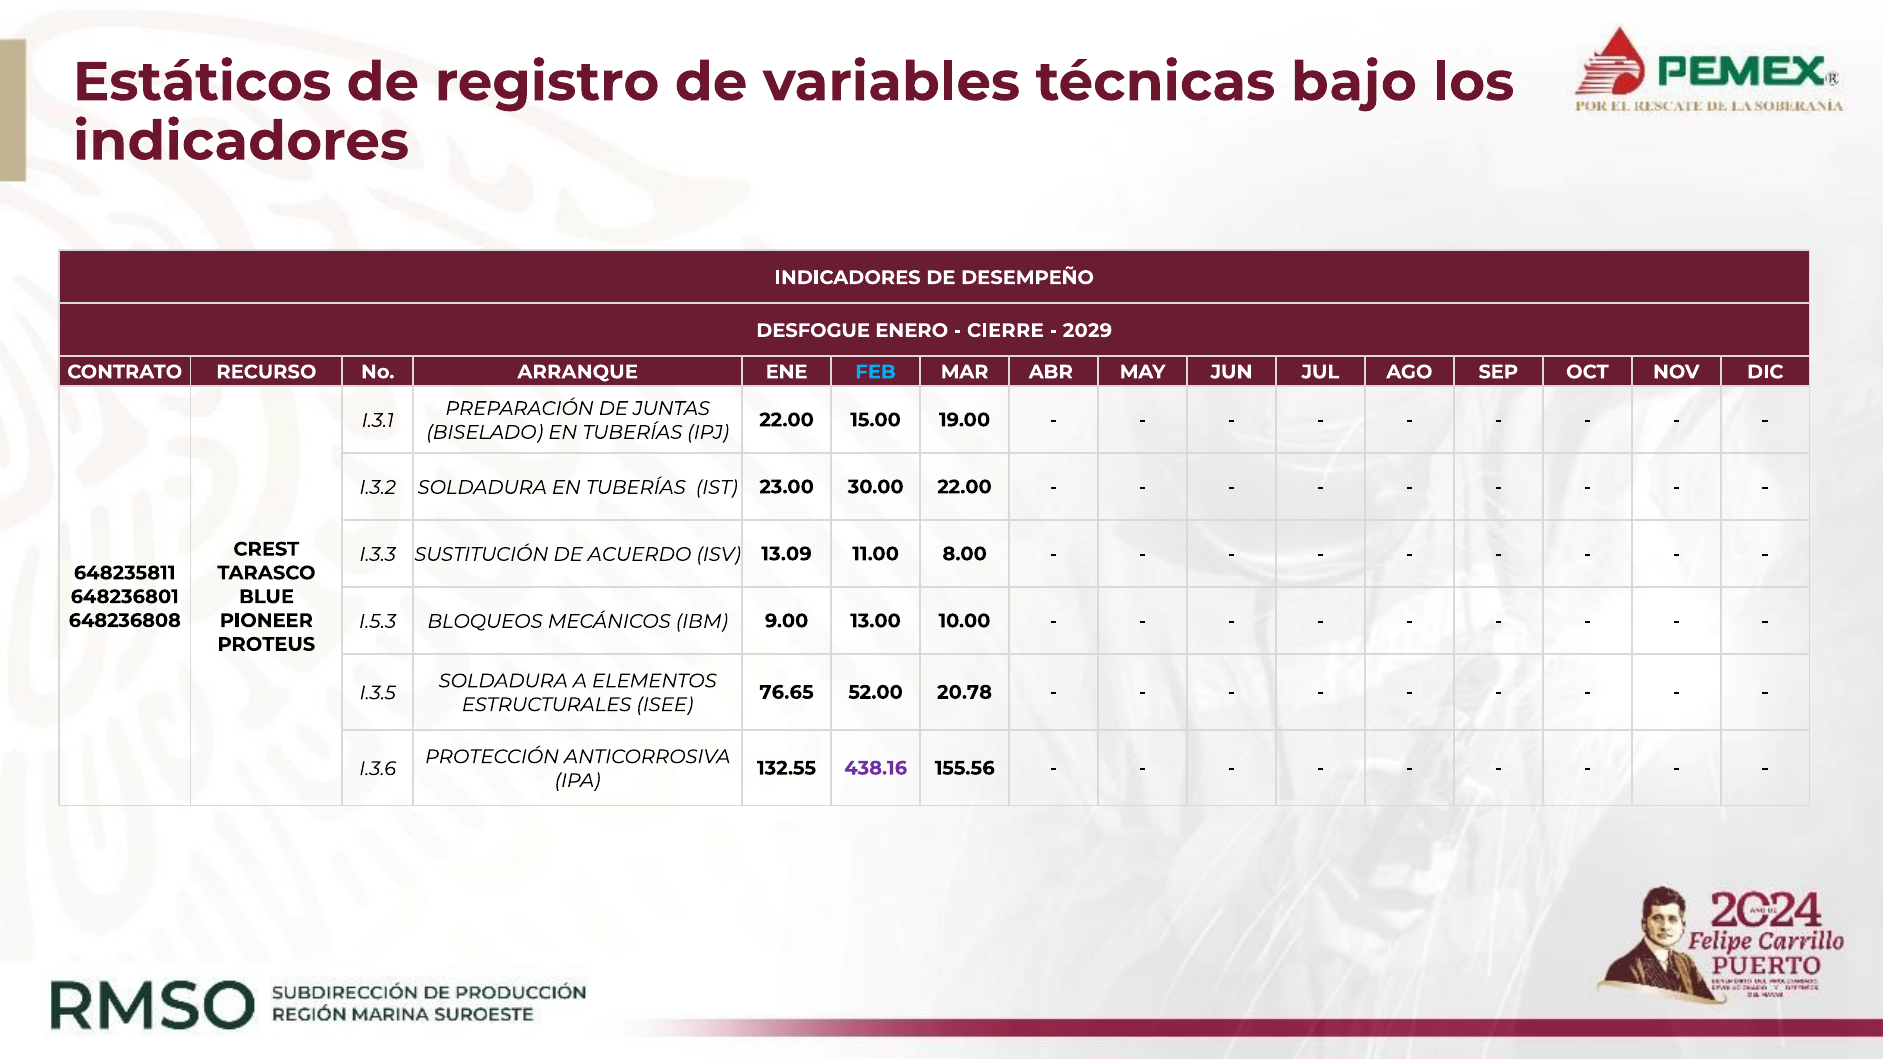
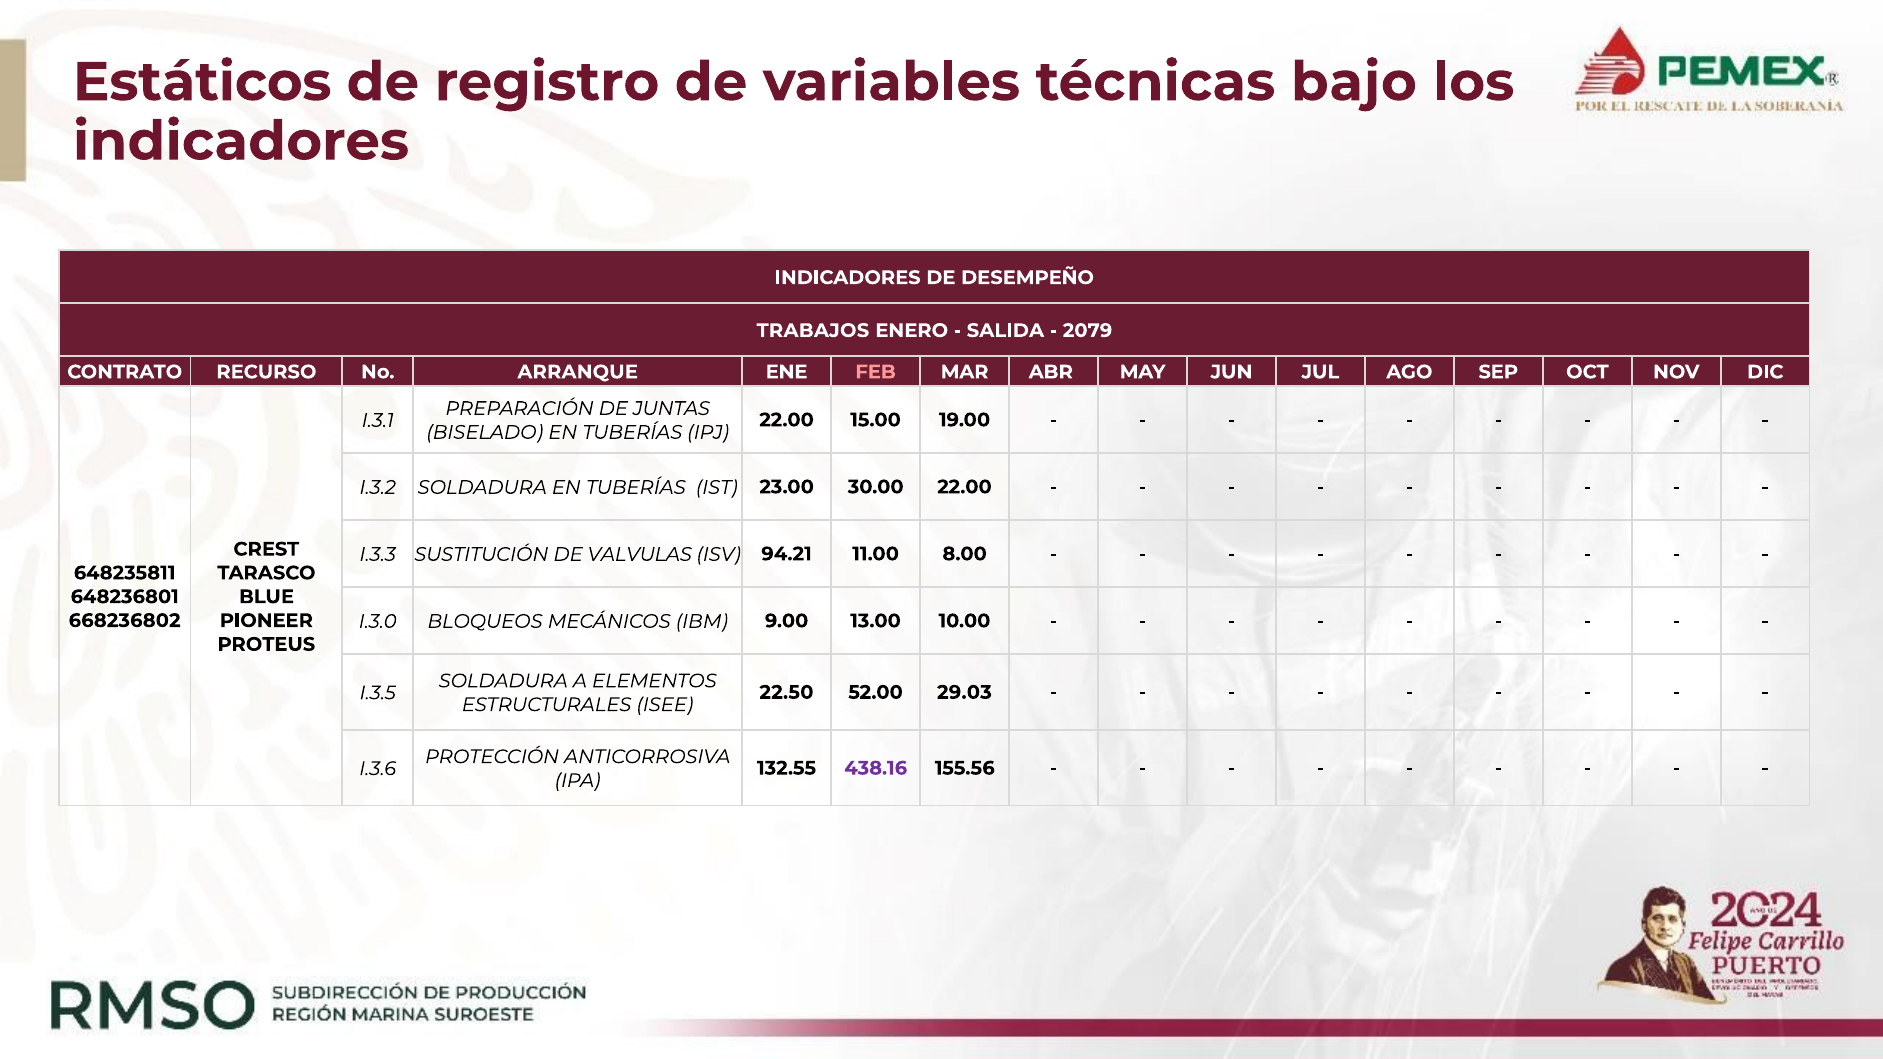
DESFOGUE: DESFOGUE -> TRABAJOS
CIERRE: CIERRE -> SALIDA
2029: 2029 -> 2079
FEB colour: light blue -> pink
ACUERDO: ACUERDO -> VALVULAS
13.09: 13.09 -> 94.21
648236808: 648236808 -> 668236802
I.5.3: I.5.3 -> I.3.0
76.65: 76.65 -> 22.50
20.78: 20.78 -> 29.03
